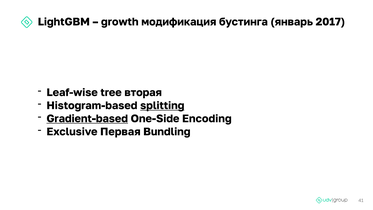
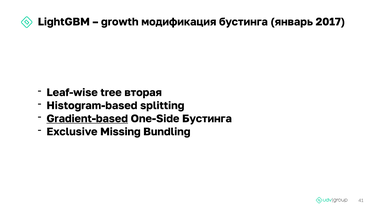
splitting underline: present -> none
One-Side Encoding: Encoding -> Бустинга
Первая: Первая -> Missing
